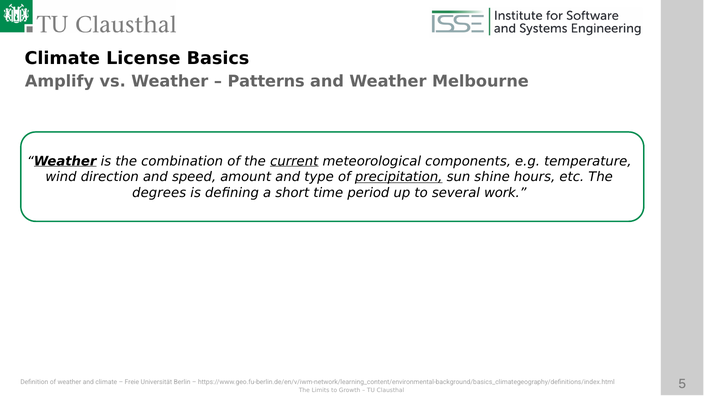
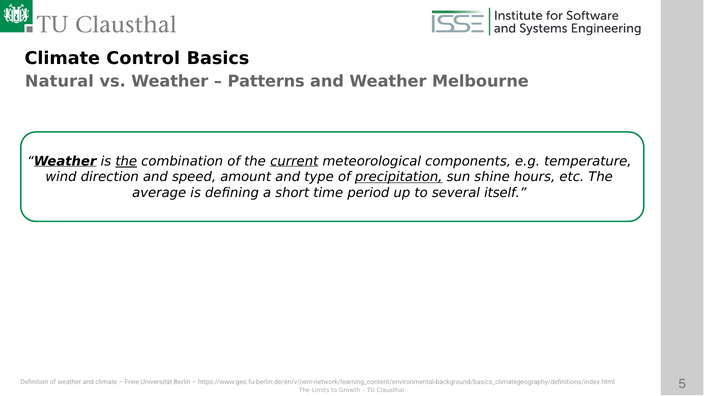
License: License -> Control
Amplify: Amplify -> Natural
the at (126, 161) underline: none -> present
degrees: degrees -> average
work: work -> itself
